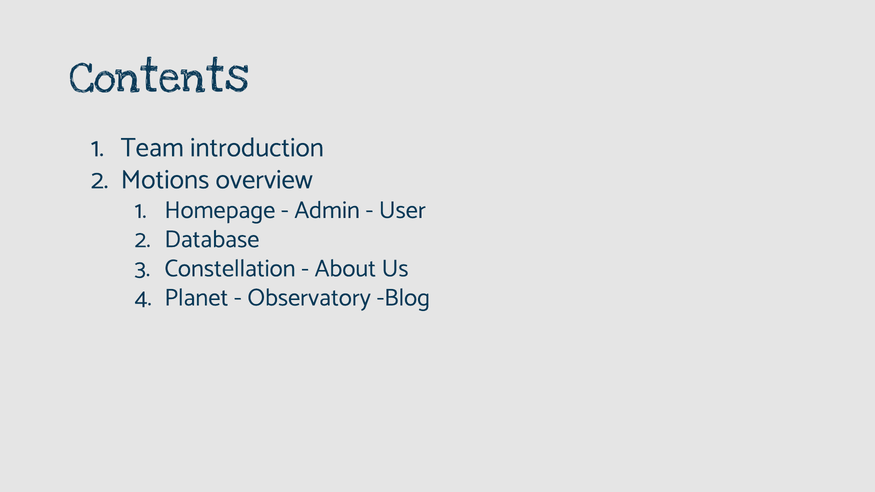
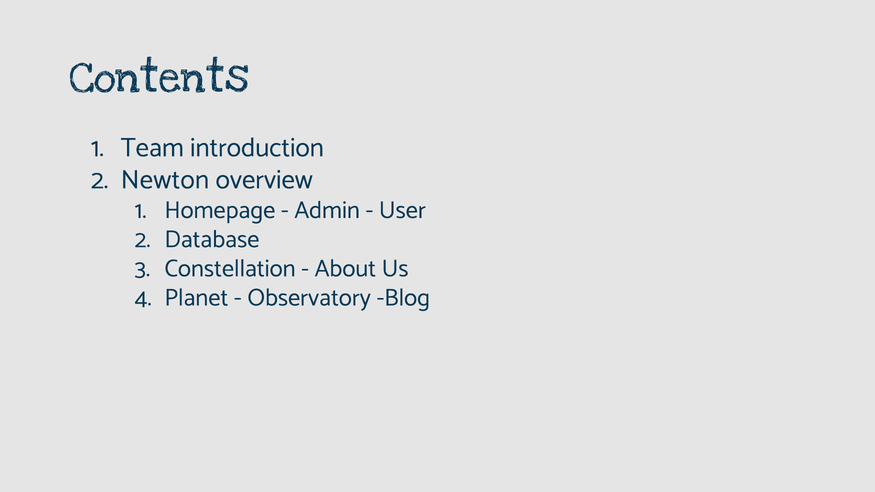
Motions: Motions -> Newton
